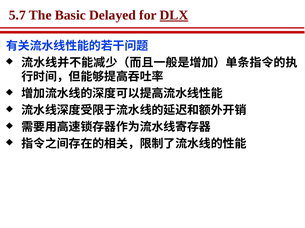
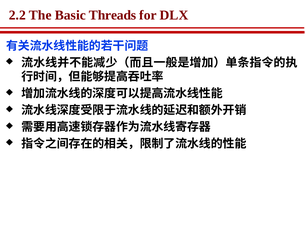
5.7: 5.7 -> 2.2
Delayed: Delayed -> Threads
DLX underline: present -> none
